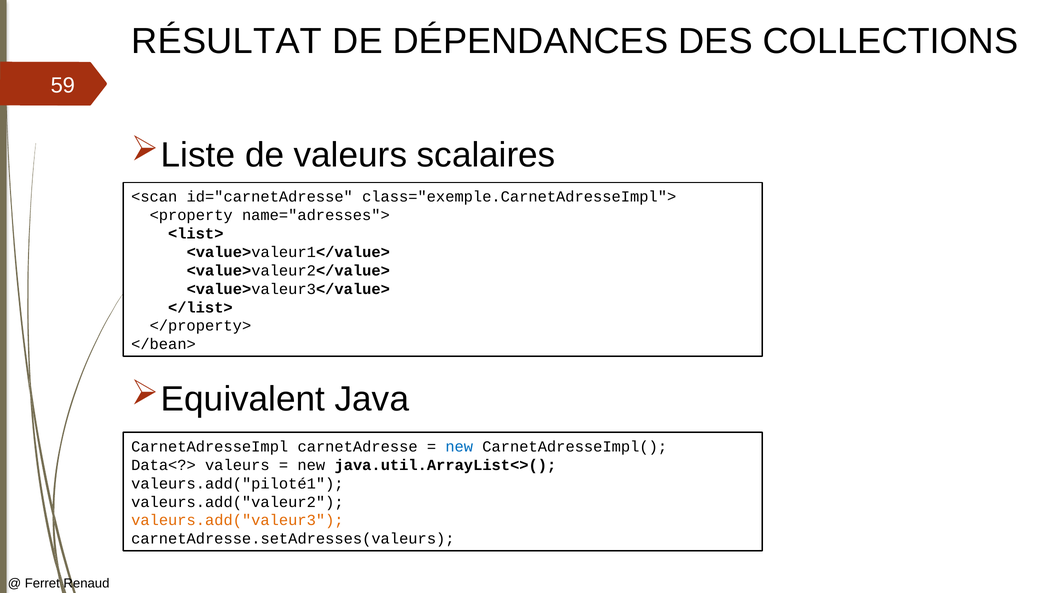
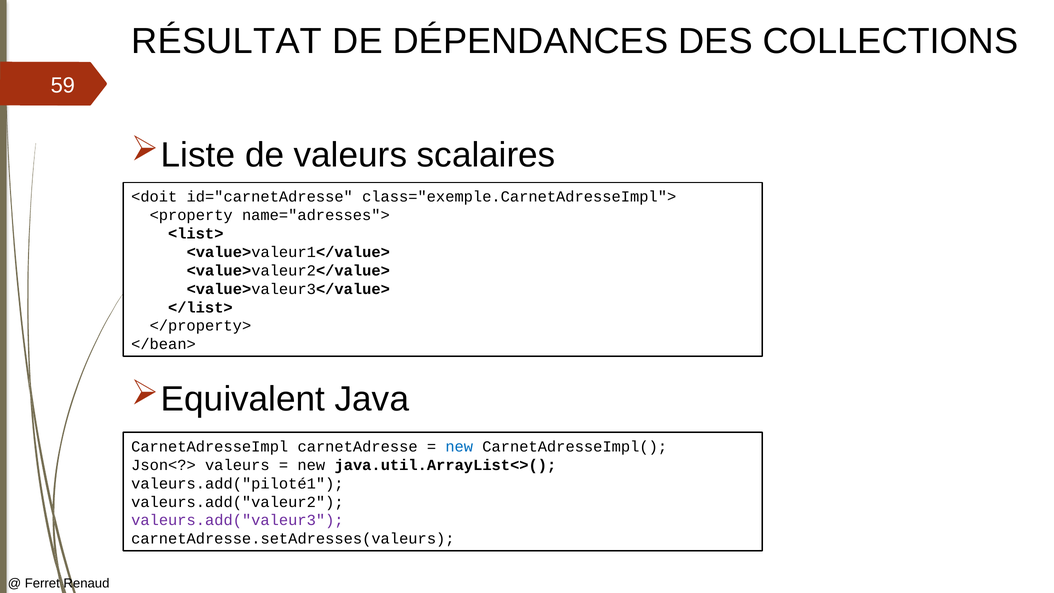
<scan: <scan -> <doit
Data<?>: Data<?> -> Json<?>
valeurs.add("valeur3 colour: orange -> purple
